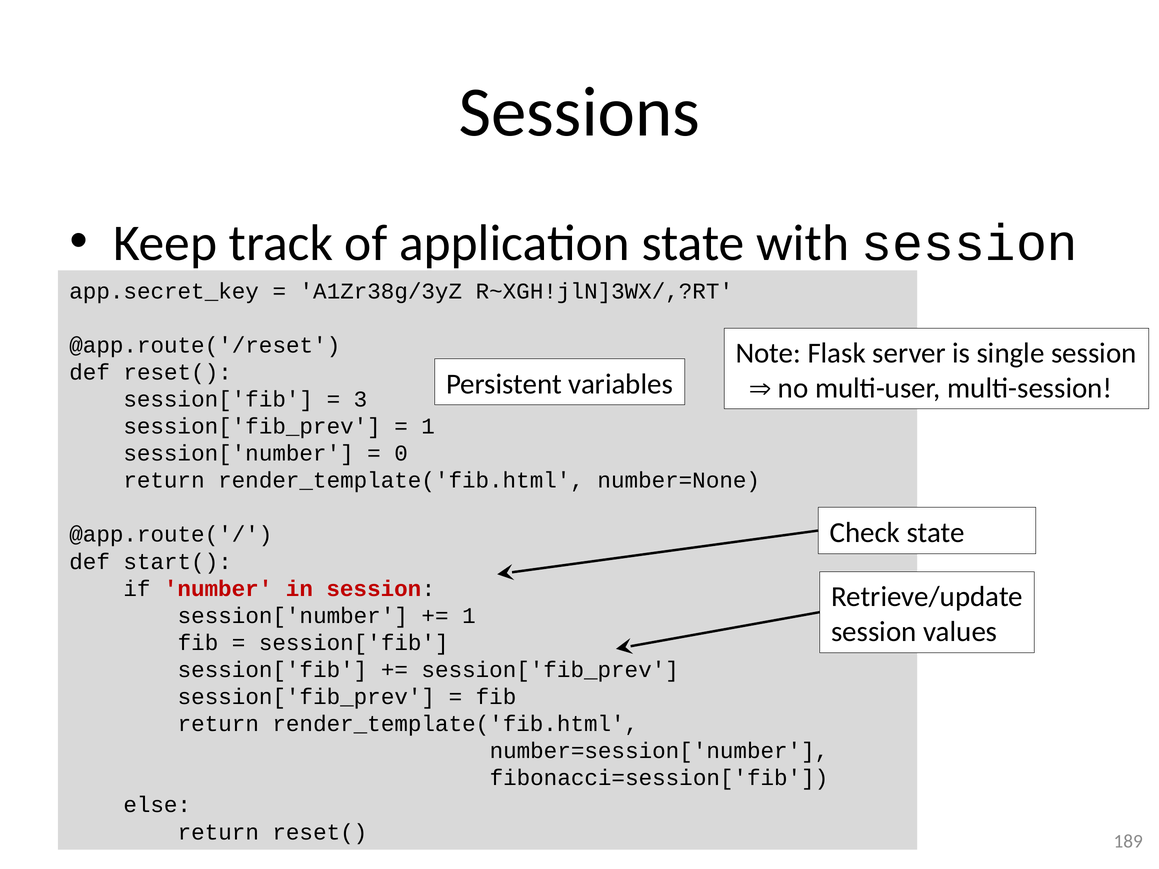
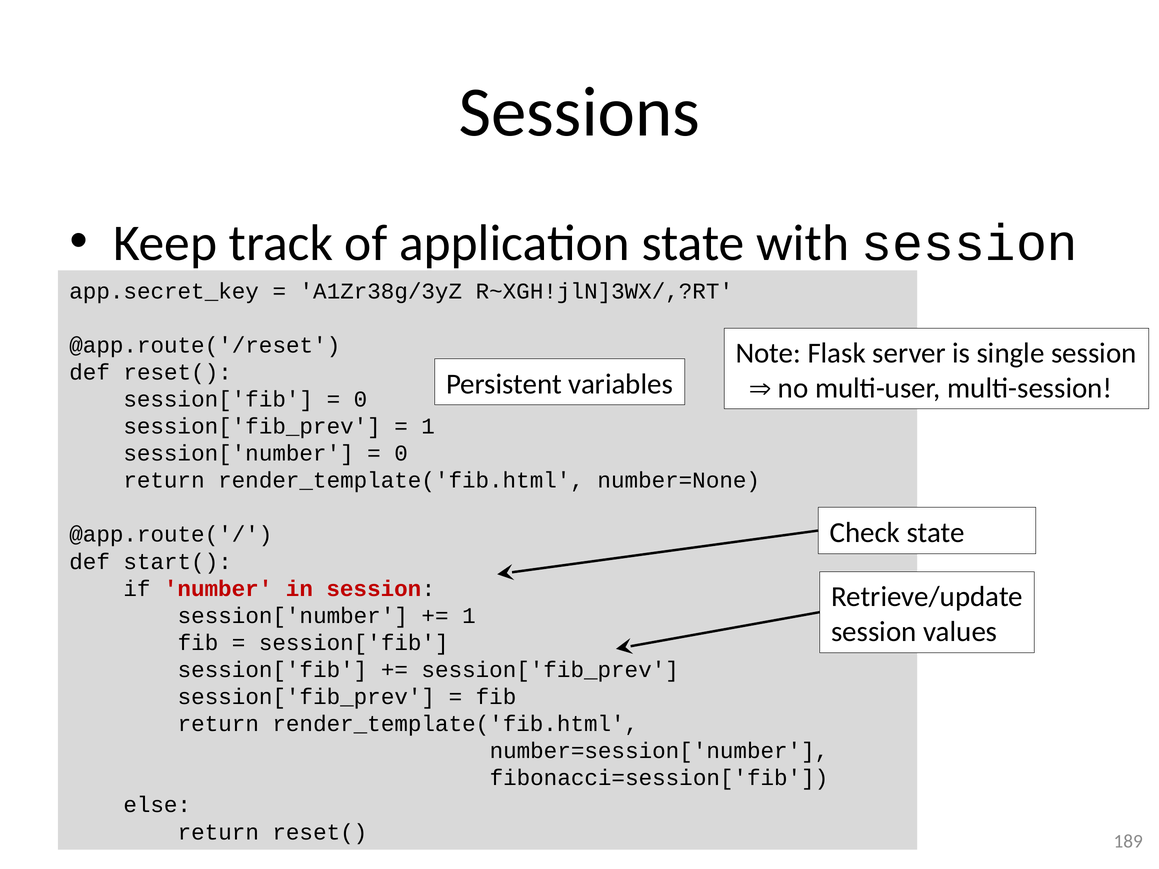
3 at (360, 399): 3 -> 0
